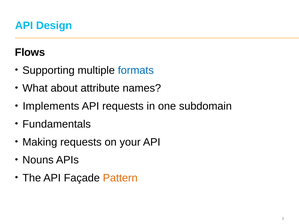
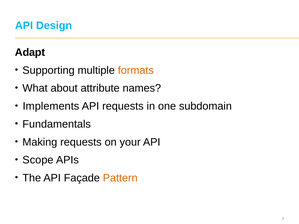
Flows: Flows -> Adapt
formats colour: blue -> orange
Nouns: Nouns -> Scope
